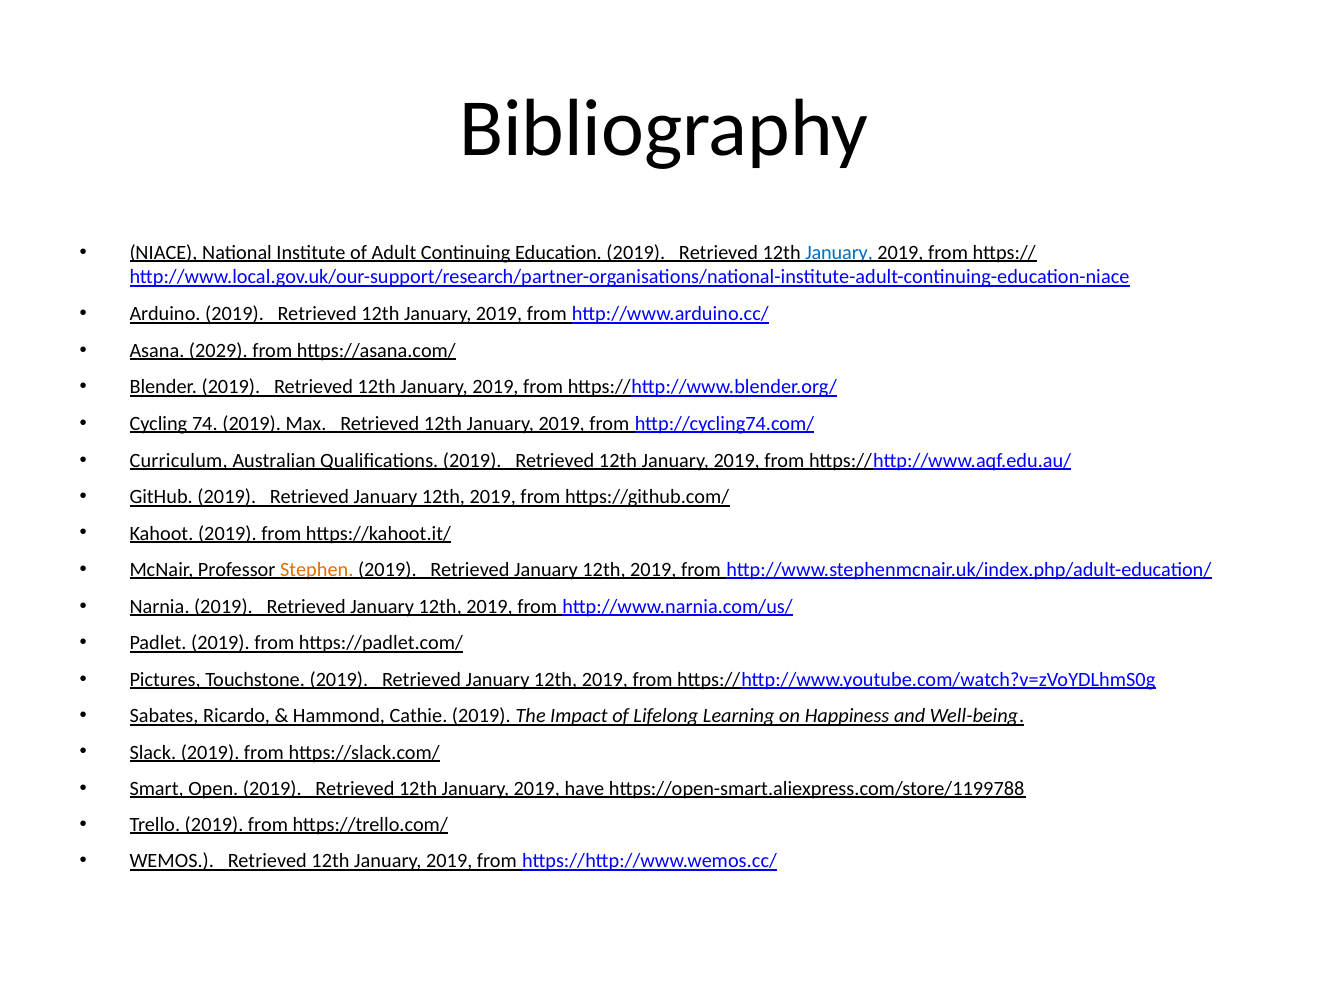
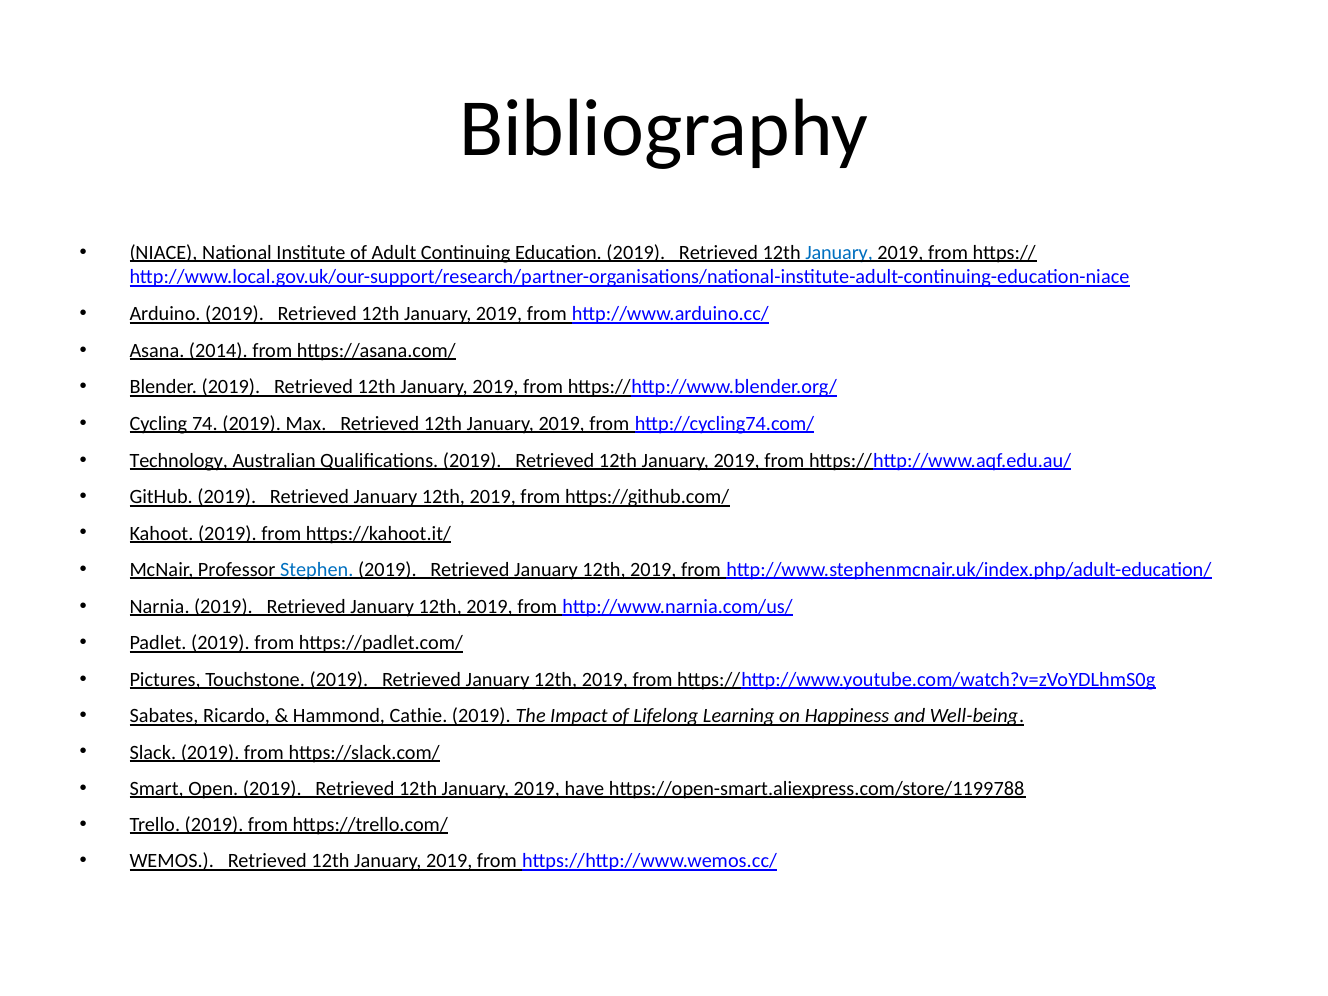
2029: 2029 -> 2014
Curriculum: Curriculum -> Technology
Stephen colour: orange -> blue
